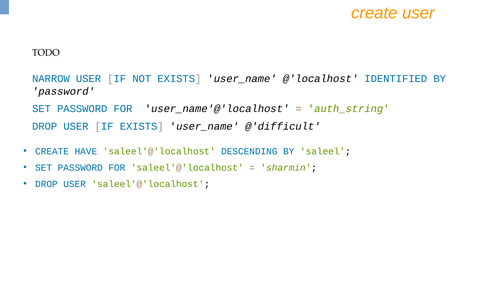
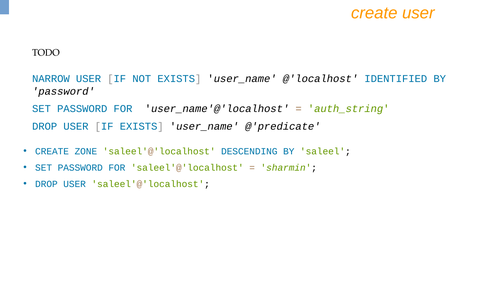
@'difficult: @'difficult -> @'predicate
HAVE: HAVE -> ZONE
